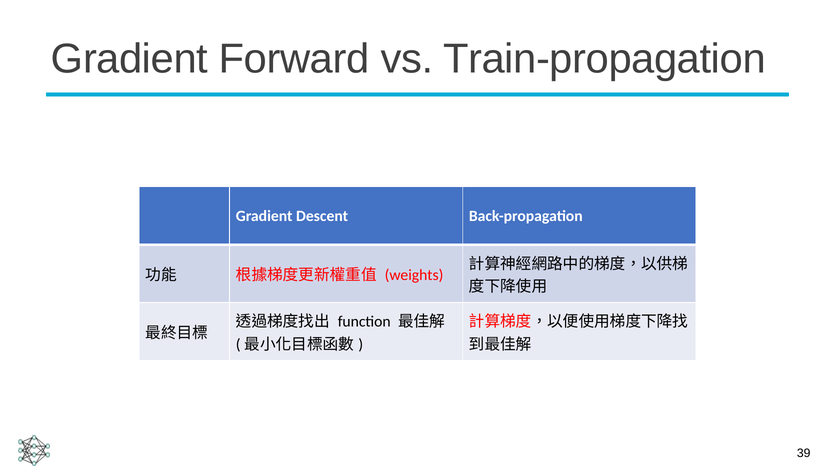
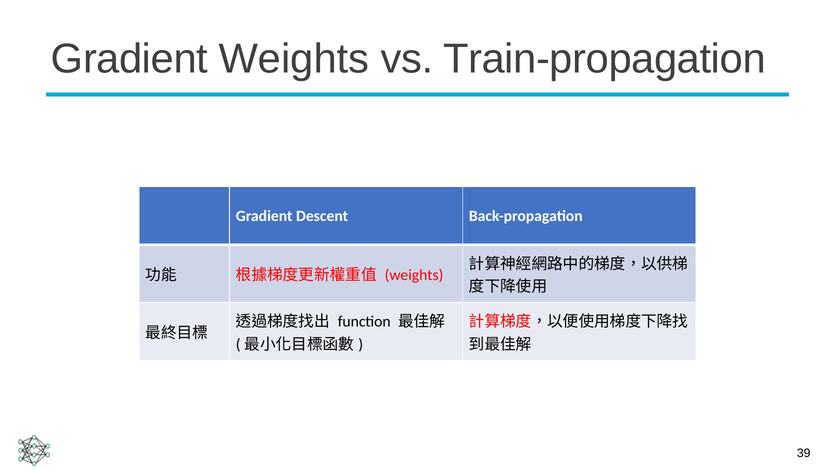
Gradient Forward: Forward -> Weights
